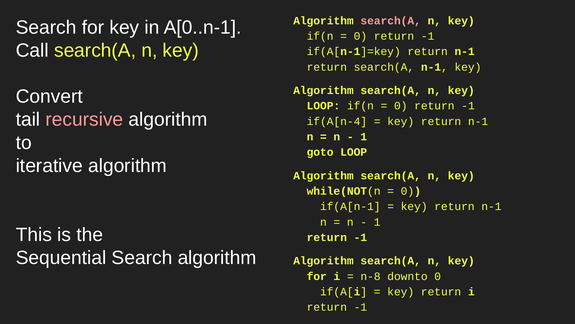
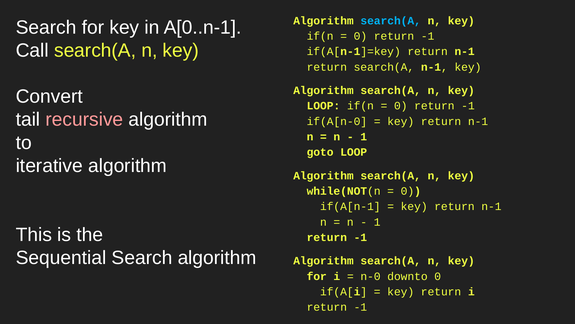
search(A at (391, 21) colour: pink -> light blue
if(A[n-4: if(A[n-4 -> if(A[n-0
n-8: n-8 -> n-0
